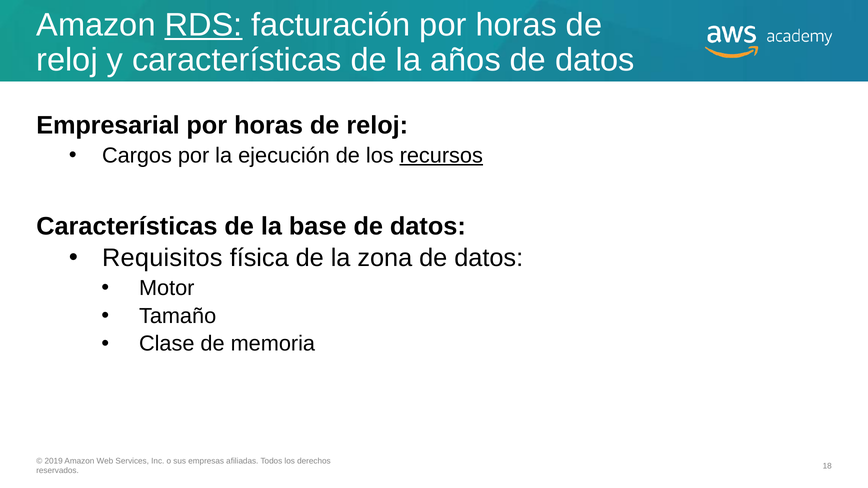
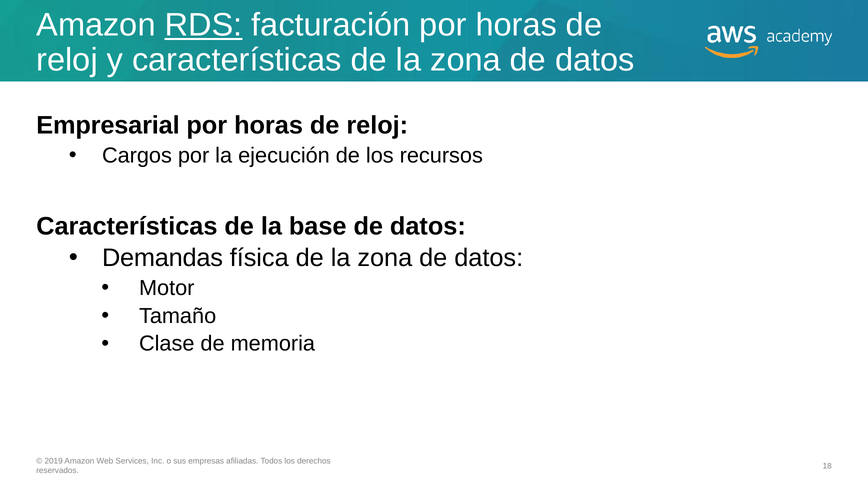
características de la años: años -> zona
recursos underline: present -> none
Requisitos: Requisitos -> Demandas
